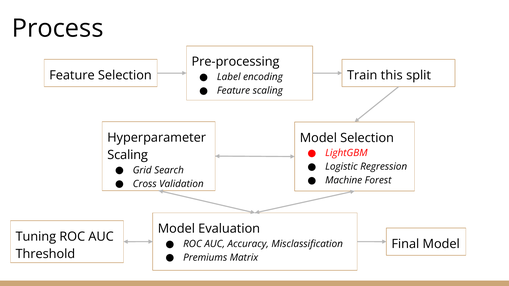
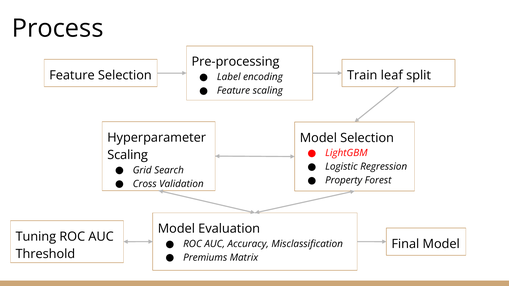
this: this -> leaf
Machine: Machine -> Property
